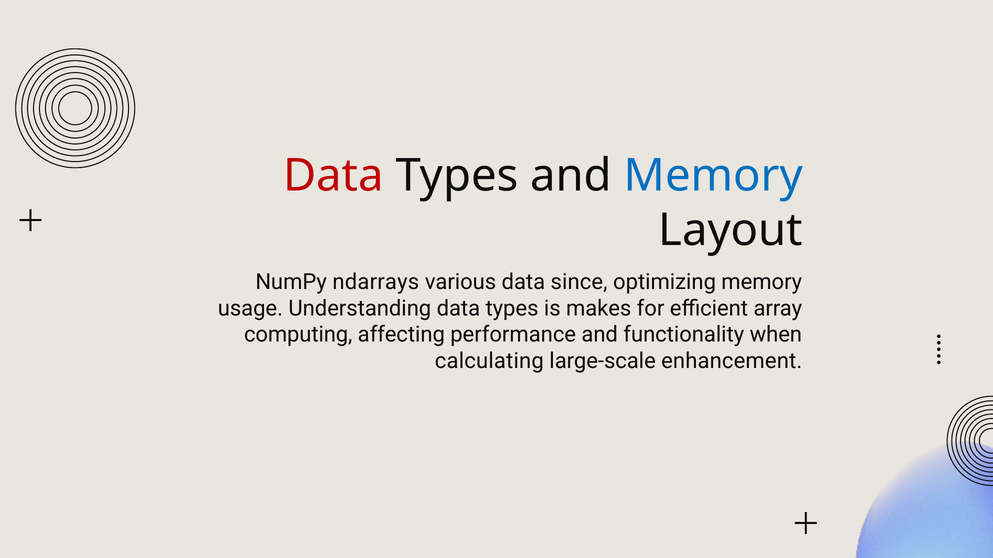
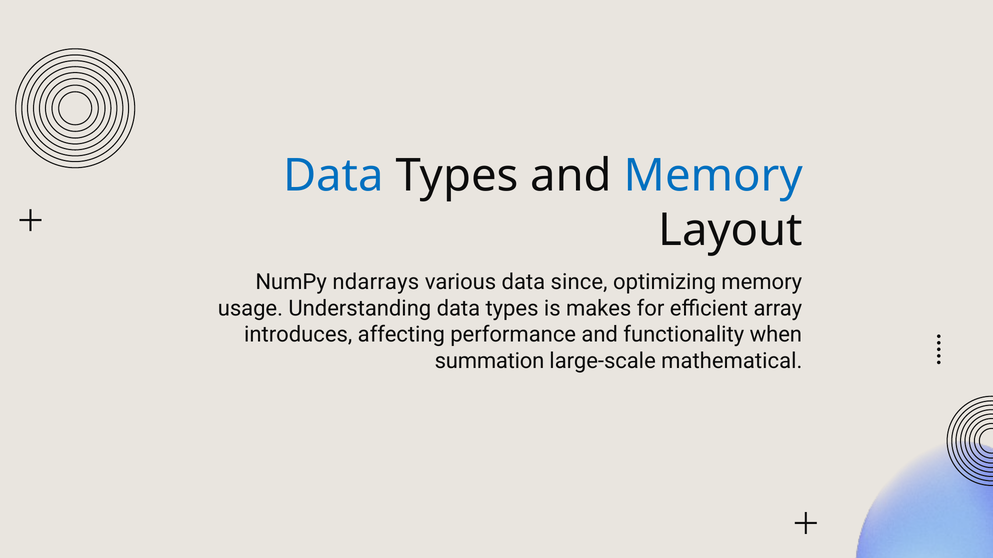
Data at (334, 176) colour: red -> blue
computing: computing -> introduces
calculating: calculating -> summation
enhancement: enhancement -> mathematical
